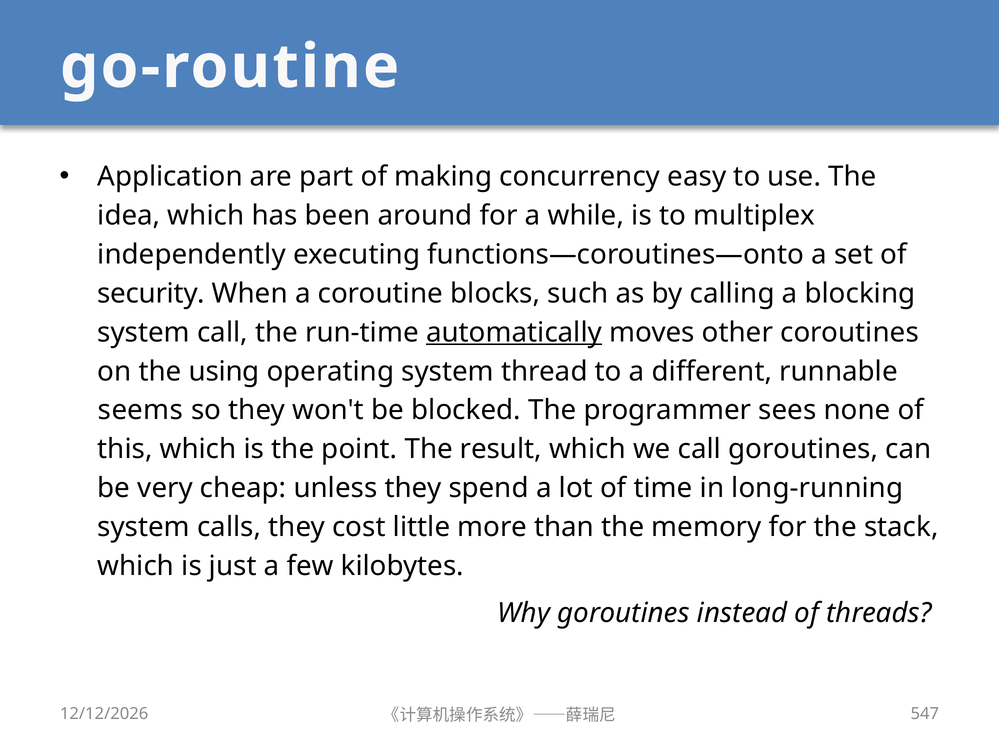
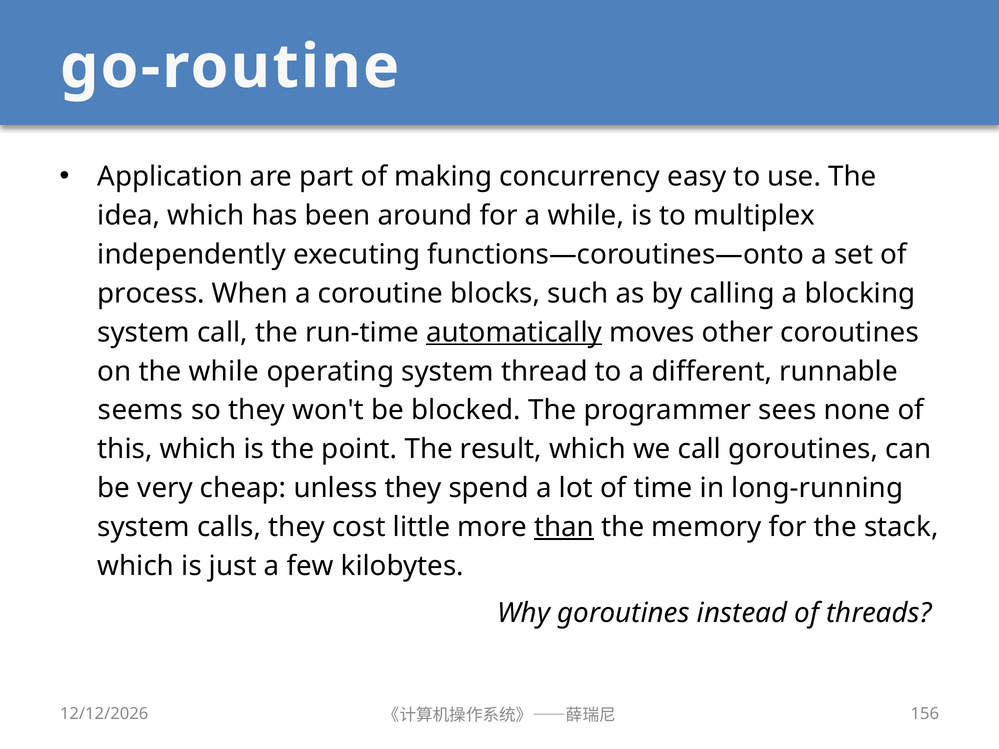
security: security -> process
the using: using -> while
than underline: none -> present
547: 547 -> 156
